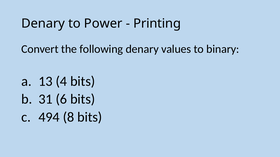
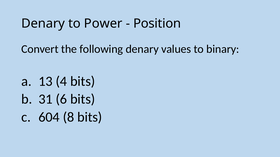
Printing: Printing -> Position
494: 494 -> 604
